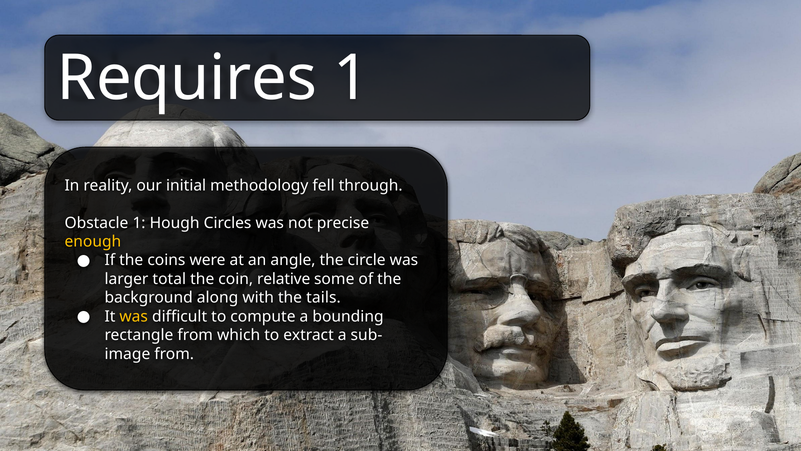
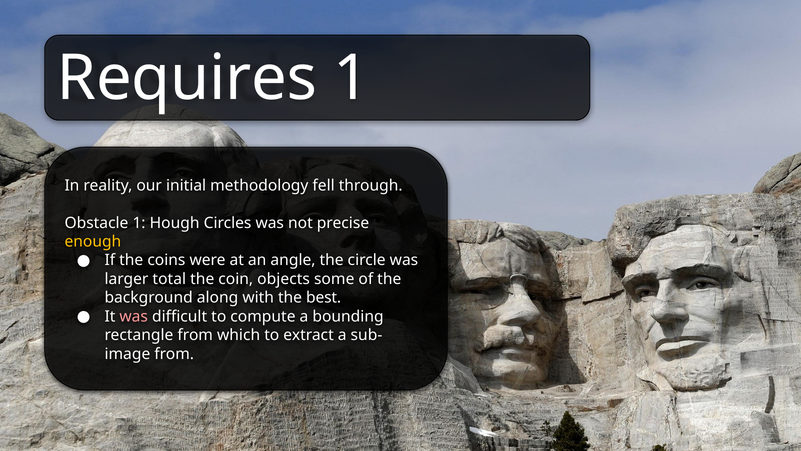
relative: relative -> objects
tails: tails -> best
was at (134, 316) colour: yellow -> pink
